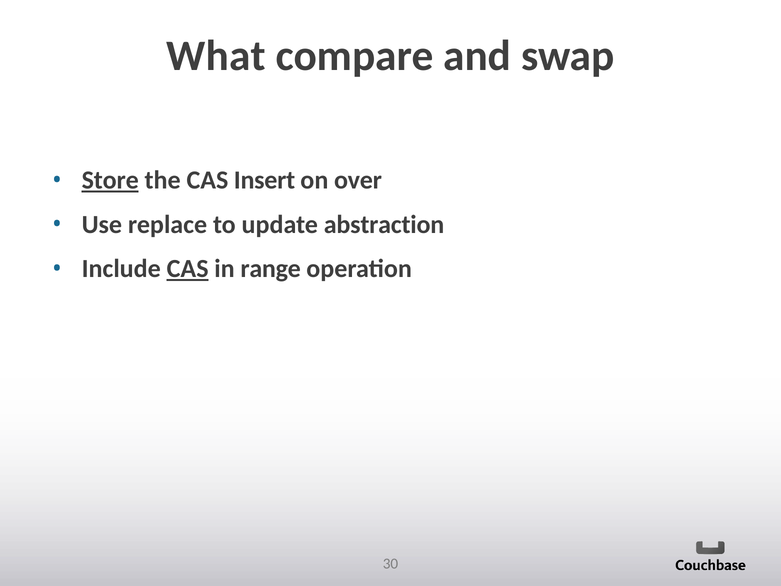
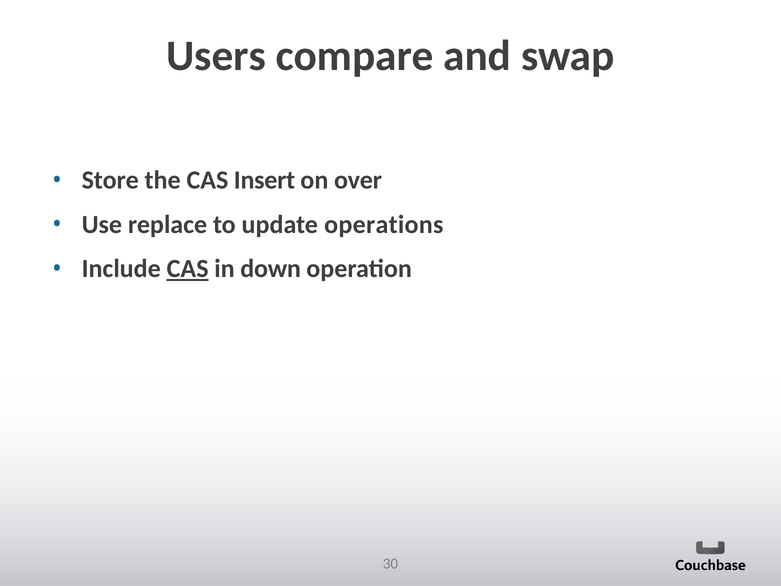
What: What -> Users
Store underline: present -> none
abstraction: abstraction -> operations
range: range -> down
